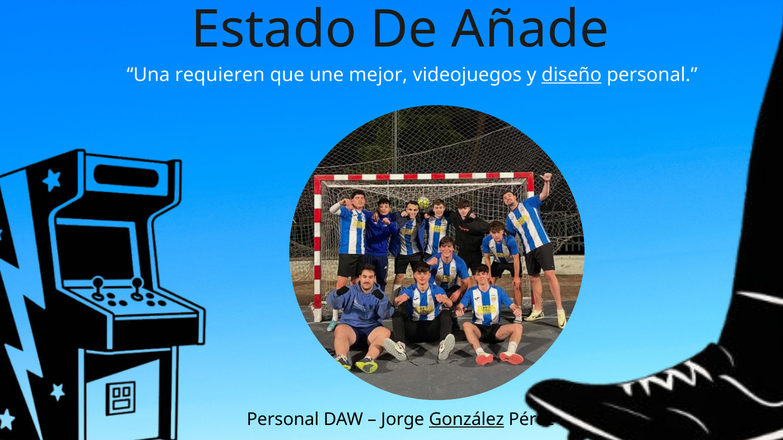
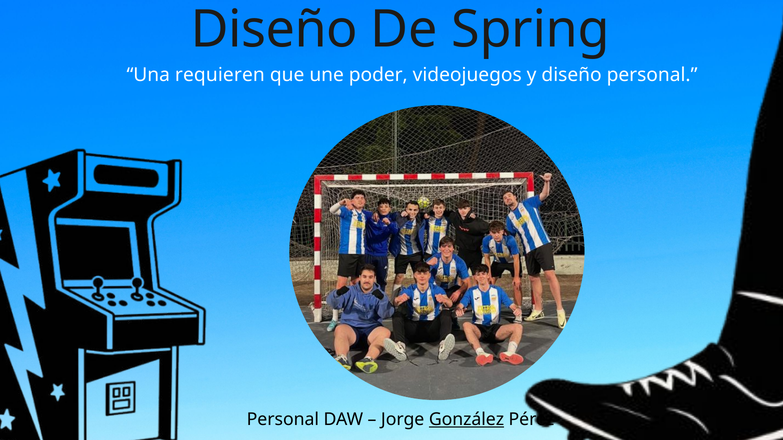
Estado at (274, 30): Estado -> Diseño
Añade: Añade -> Spring
mejor: mejor -> poder
diseño at (572, 75) underline: present -> none
